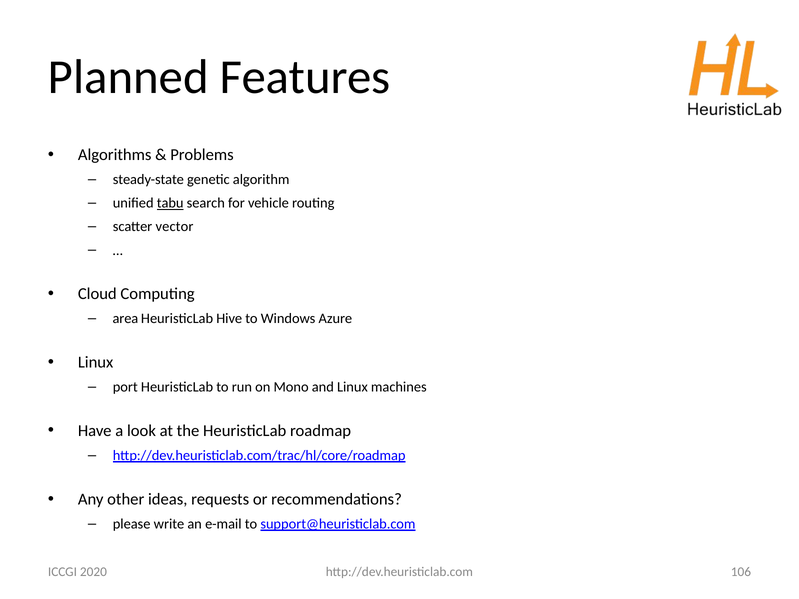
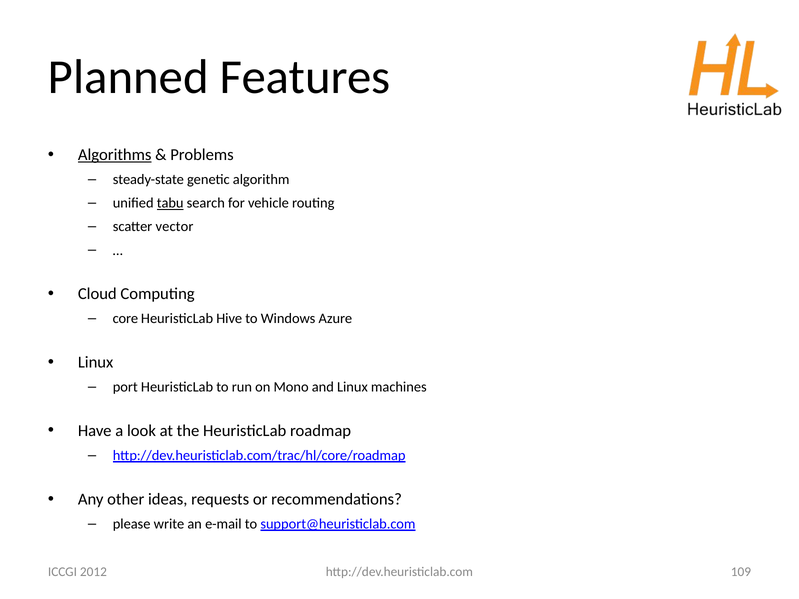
Algorithms underline: none -> present
area: area -> core
106: 106 -> 109
2020: 2020 -> 2012
